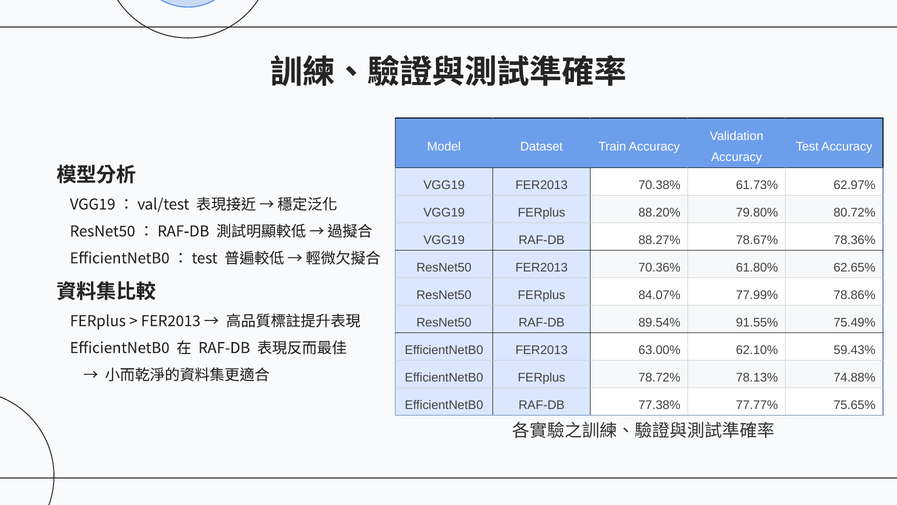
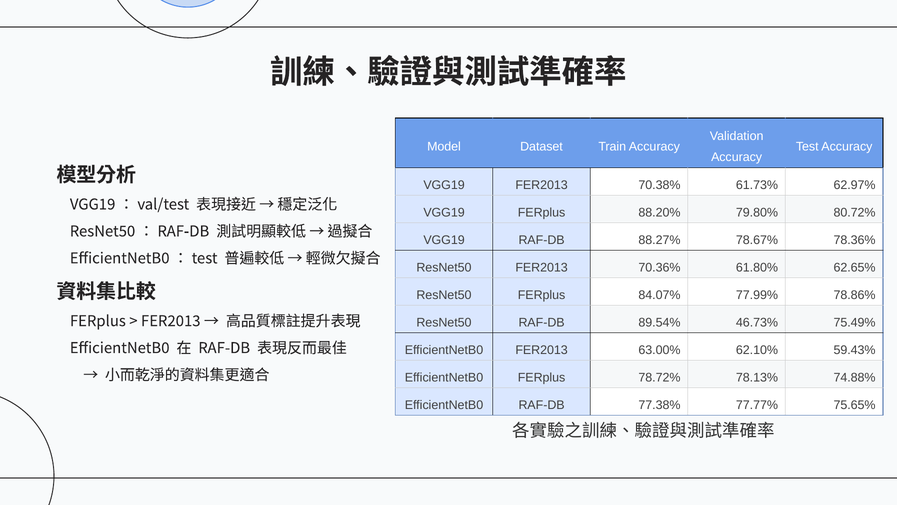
91.55%: 91.55% -> 46.73%
